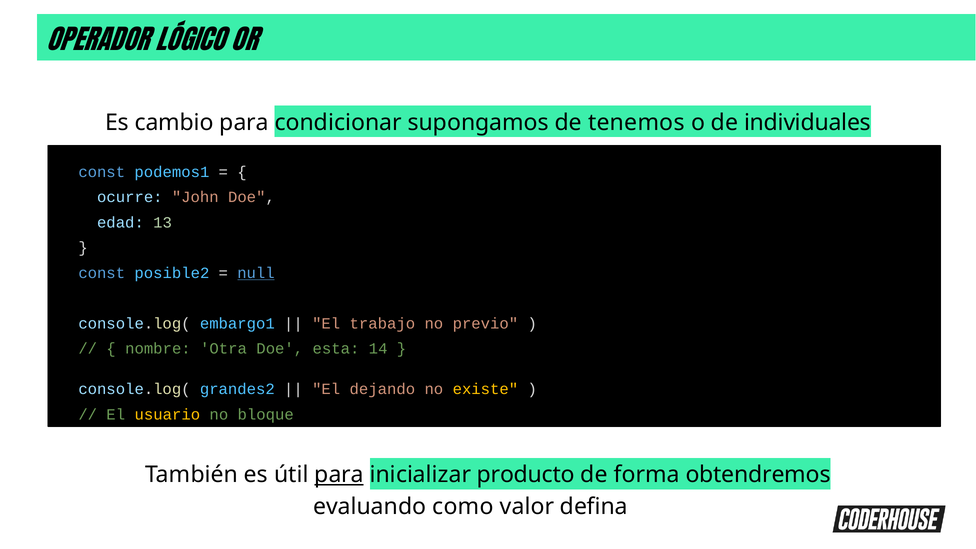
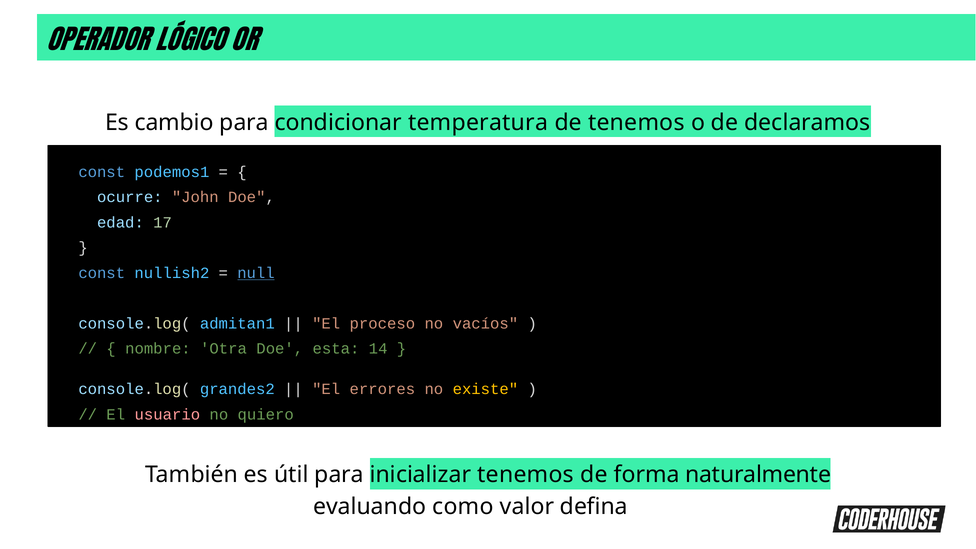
supongamos: supongamos -> temperatura
individuales: individuales -> declaramos
13: 13 -> 17
posible2: posible2 -> nullish2
embargo1: embargo1 -> admitan1
trabajo: trabajo -> proceso
previo: previo -> vacíos
dejando: dejando -> errores
usuario colour: yellow -> pink
bloque: bloque -> quiero
para at (339, 475) underline: present -> none
inicializar producto: producto -> tenemos
obtendremos: obtendremos -> naturalmente
